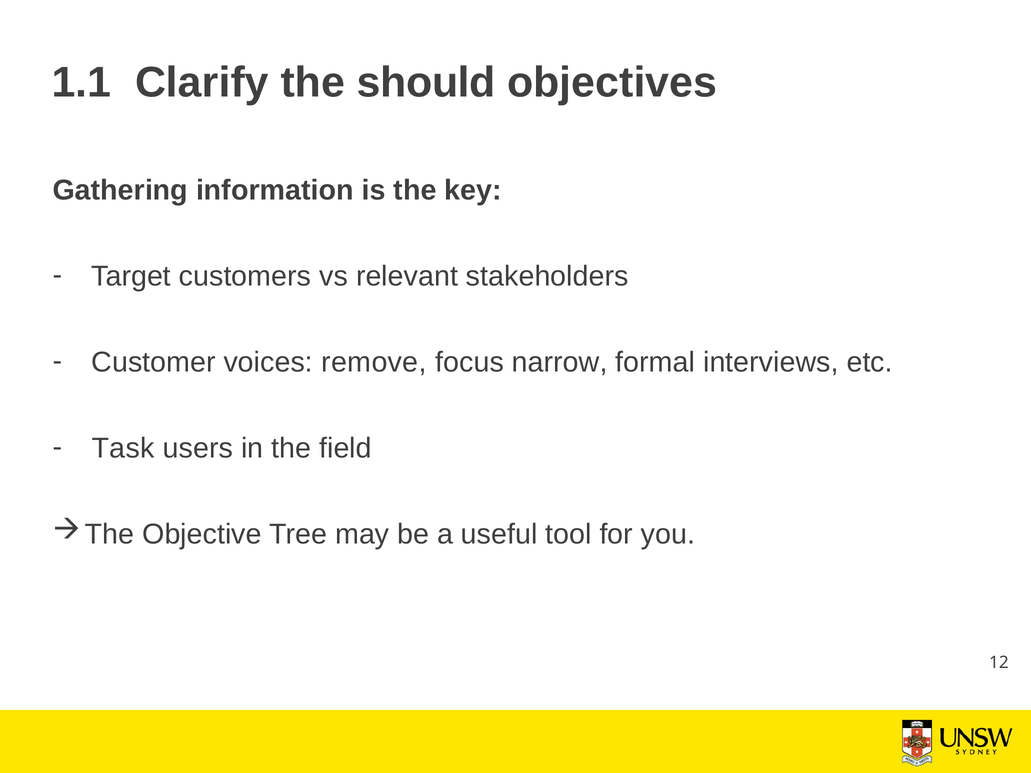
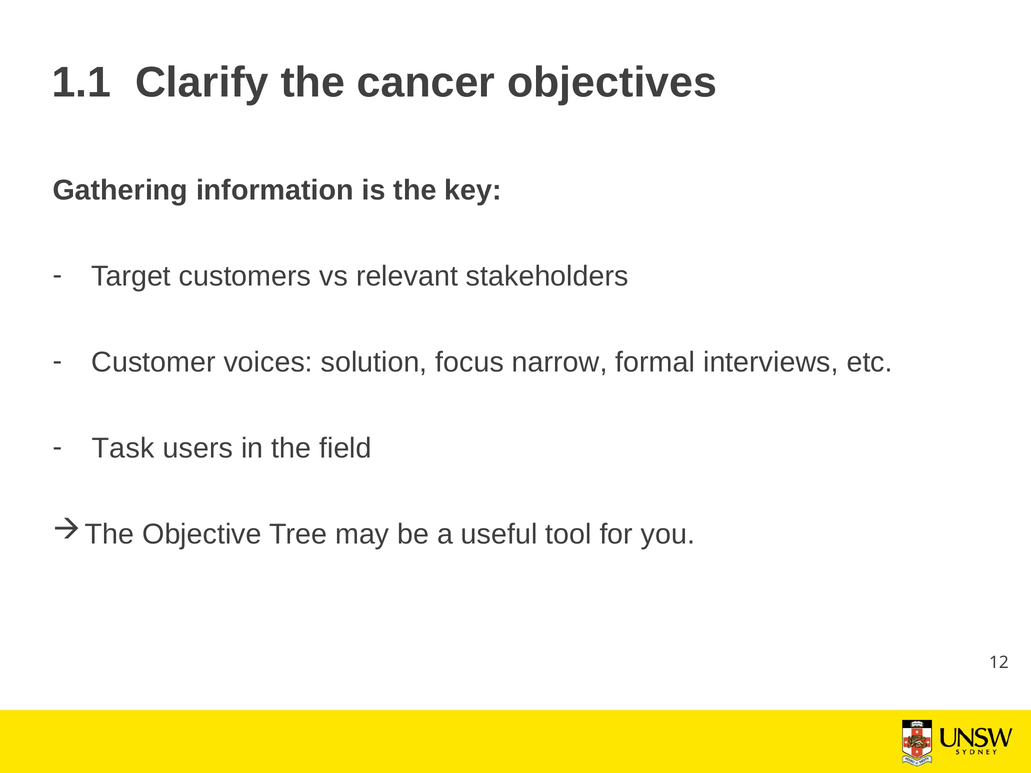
should: should -> cancer
remove: remove -> solution
